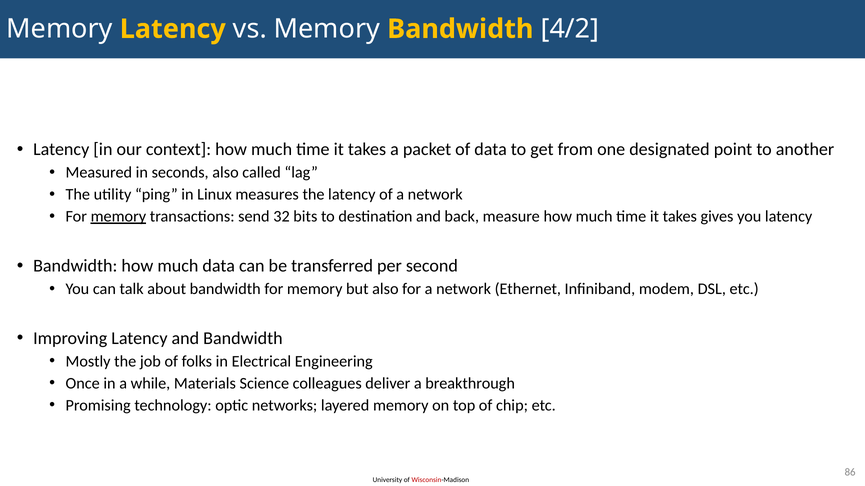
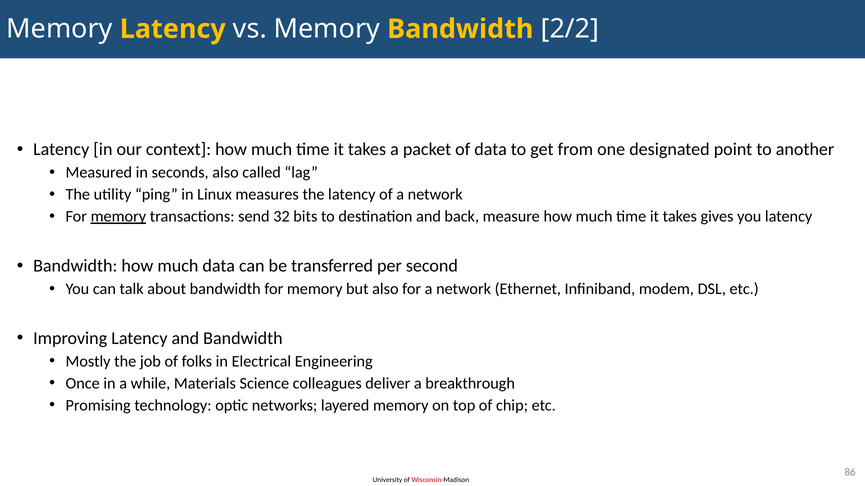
4/2: 4/2 -> 2/2
